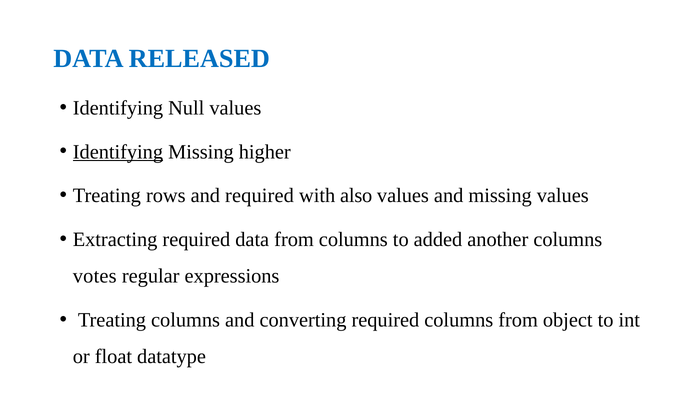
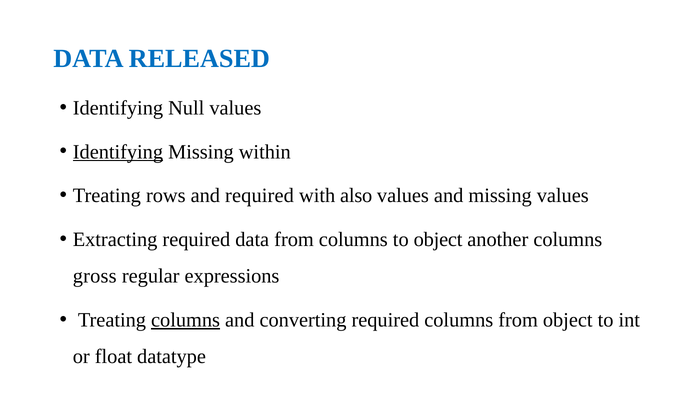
higher: higher -> within
to added: added -> object
votes: votes -> gross
columns at (186, 320) underline: none -> present
